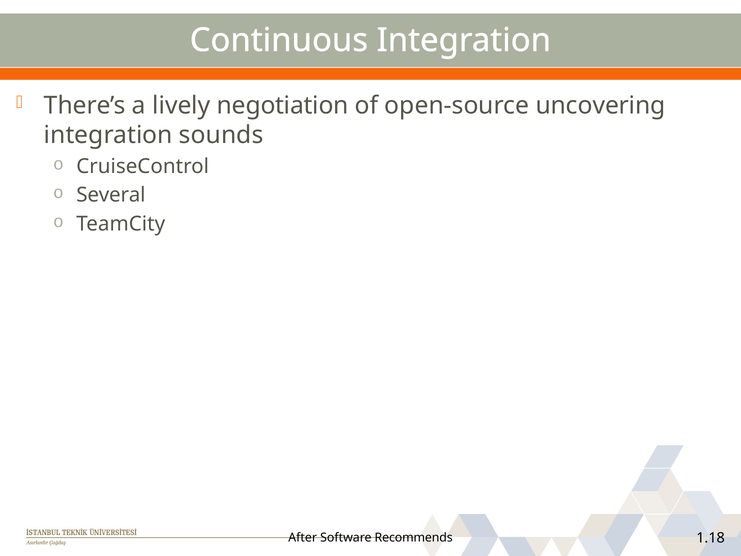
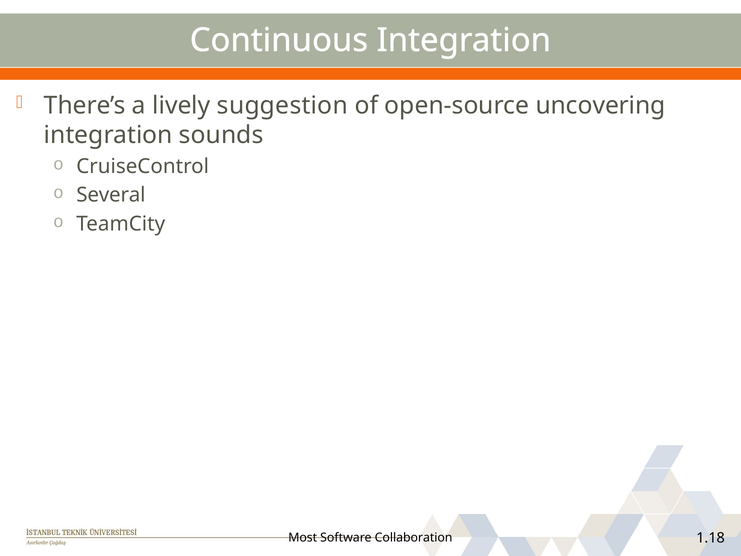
negotiation: negotiation -> suggestion
After: After -> Most
Recommends: Recommends -> Collaboration
